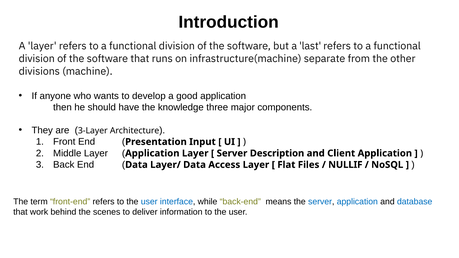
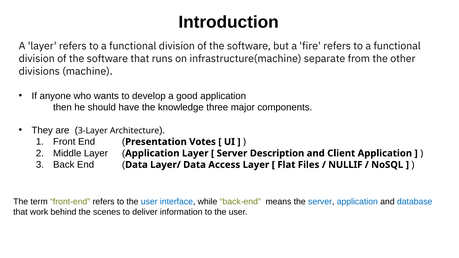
last: last -> fire
Input: Input -> Votes
